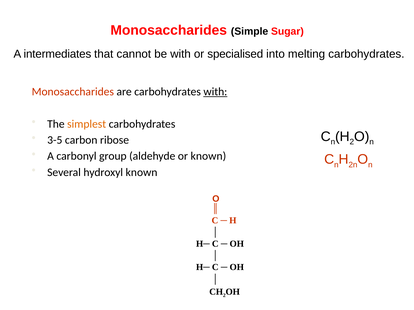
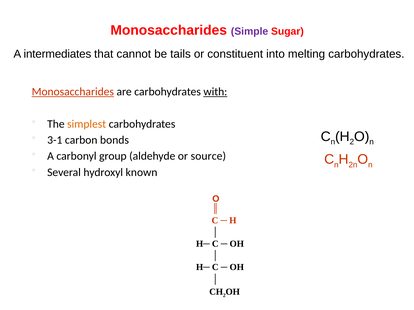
Simple colour: black -> purple
be with: with -> tails
specialised: specialised -> constituent
Monosaccharides at (73, 92) underline: none -> present
3-5: 3-5 -> 3-1
ribose: ribose -> bonds
or known: known -> source
